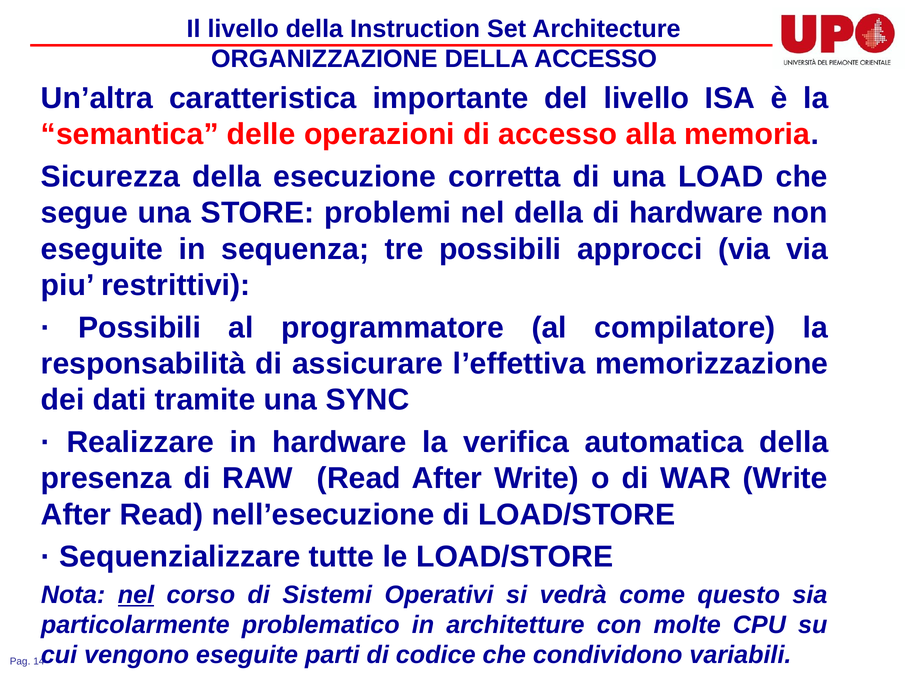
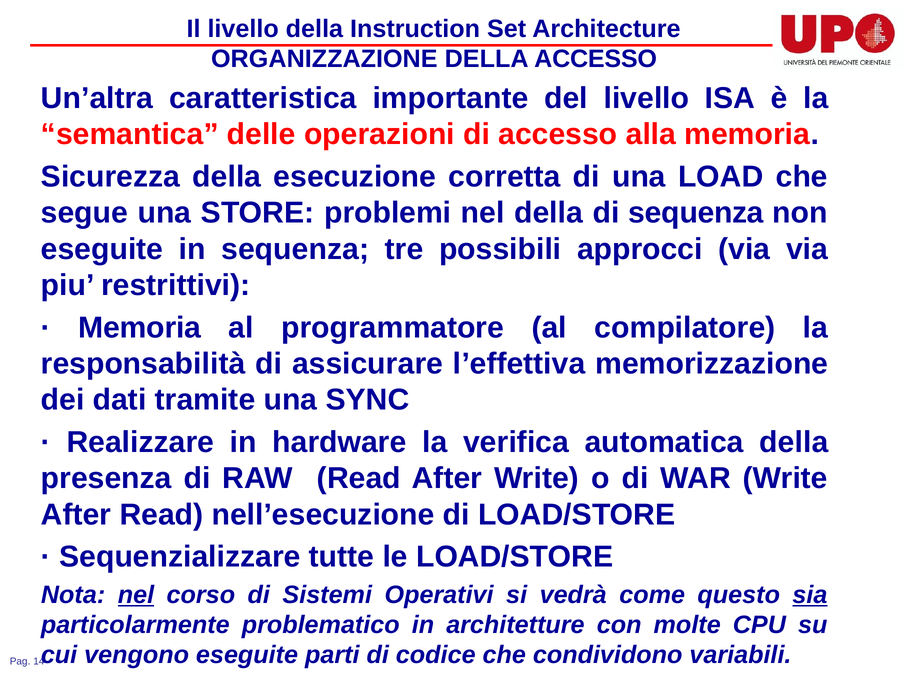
di hardware: hardware -> sequenza
Possibili at (140, 327): Possibili -> Memoria
sia underline: none -> present
